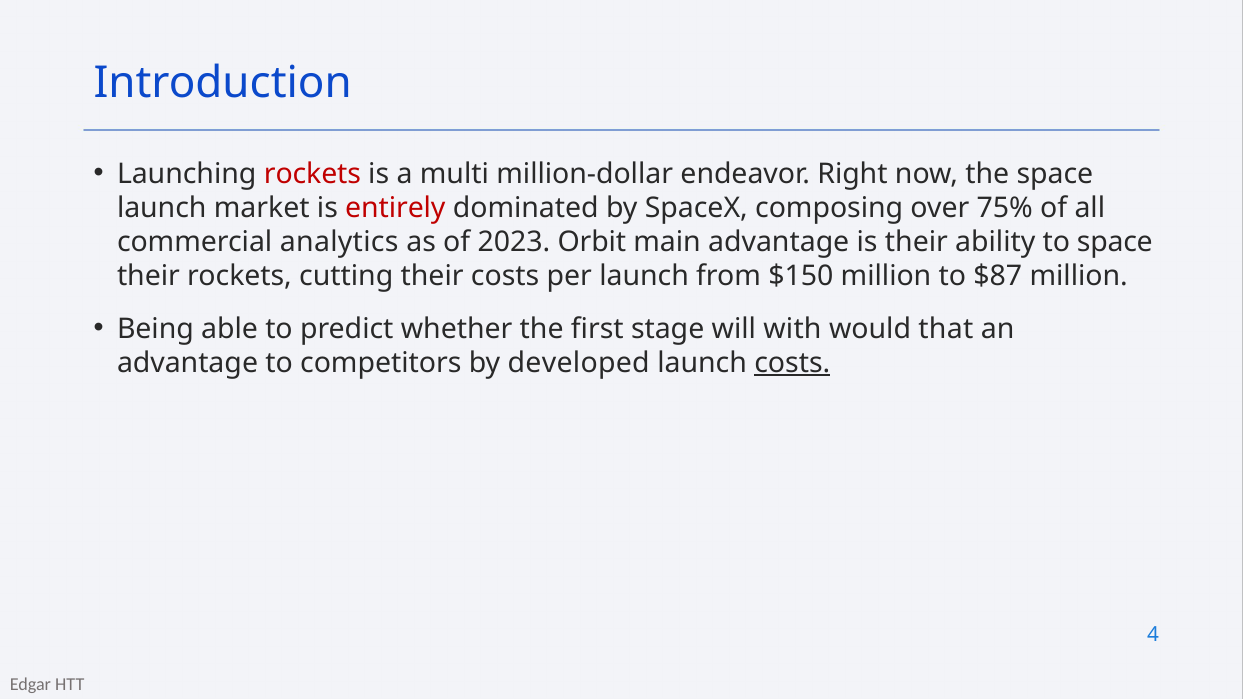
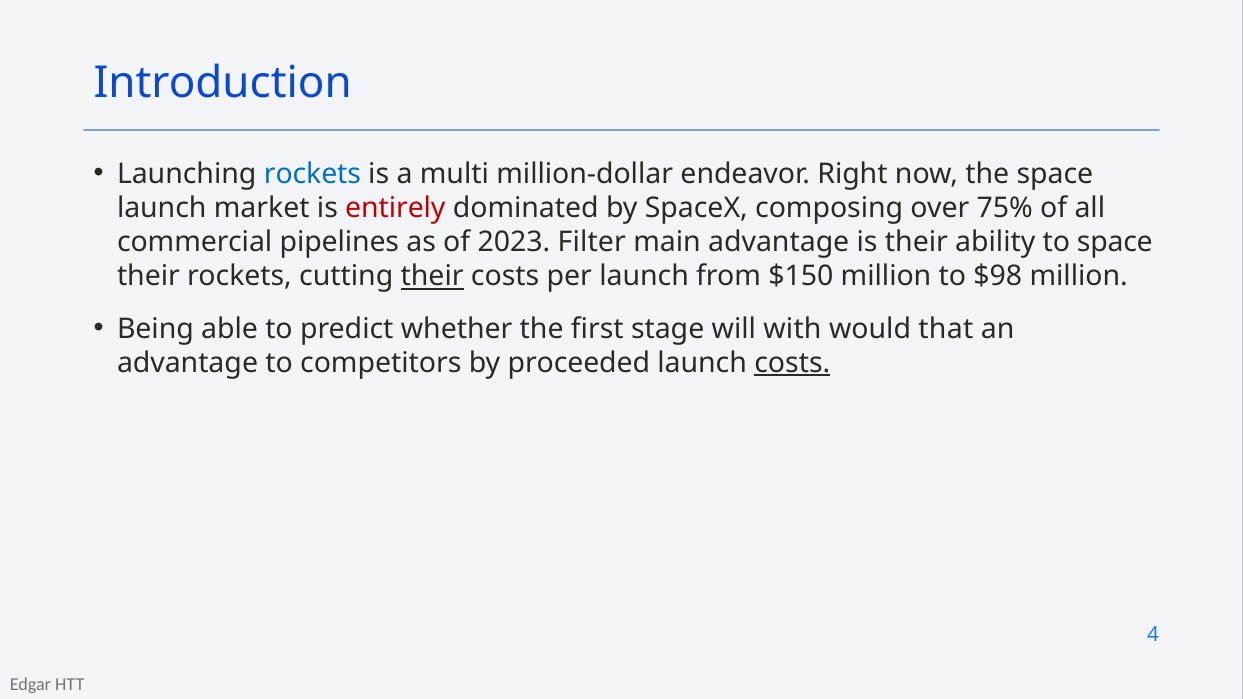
rockets at (312, 174) colour: red -> blue
analytics: analytics -> pipelines
Orbit: Orbit -> Filter
their at (432, 277) underline: none -> present
$87: $87 -> $98
developed: developed -> proceeded
